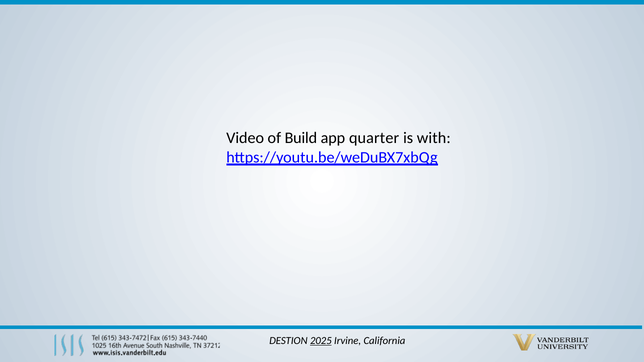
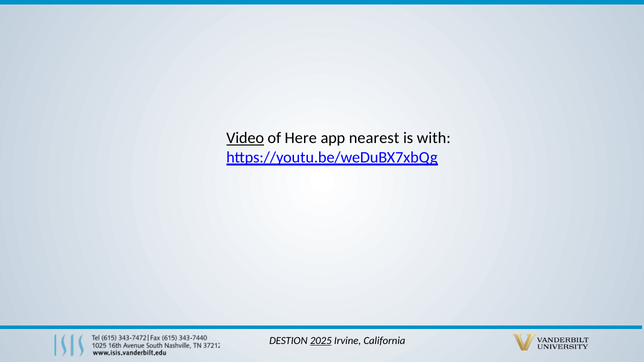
Video underline: none -> present
Build: Build -> Here
quarter: quarter -> nearest
